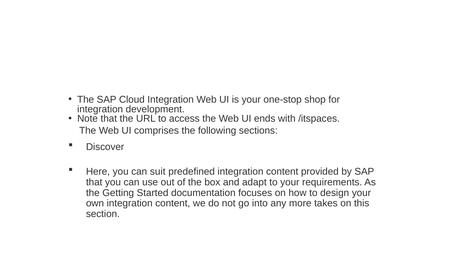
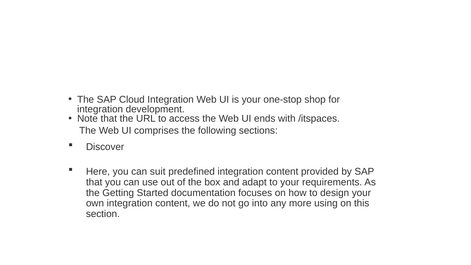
takes: takes -> using
